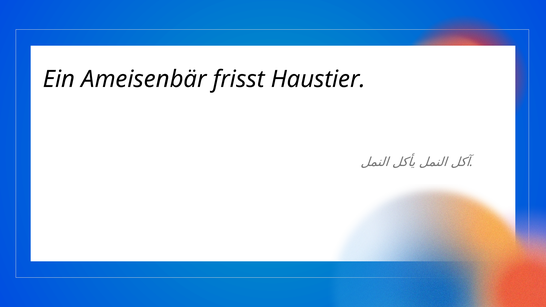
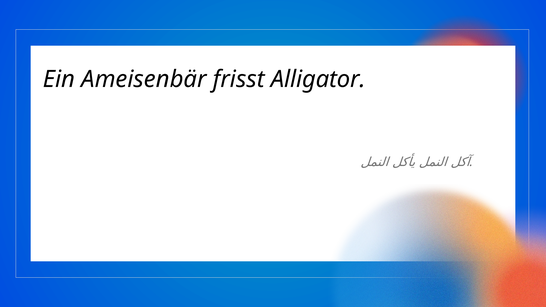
Haustier: Haustier -> Alligator
